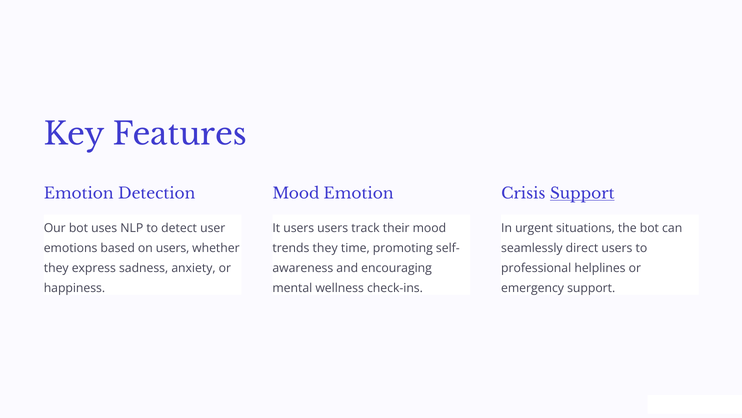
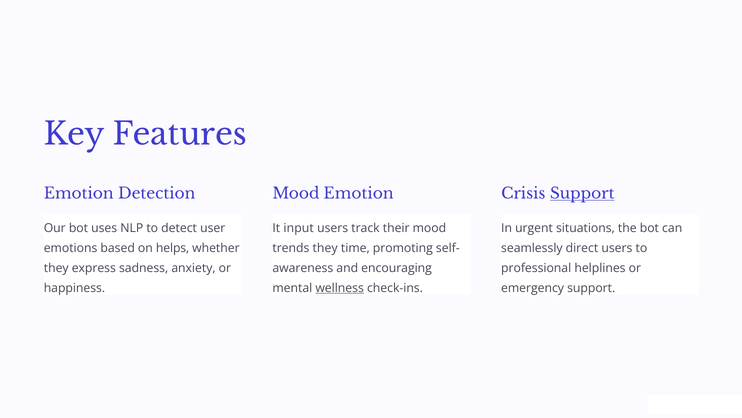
It users: users -> input
on users: users -> helps
wellness underline: none -> present
